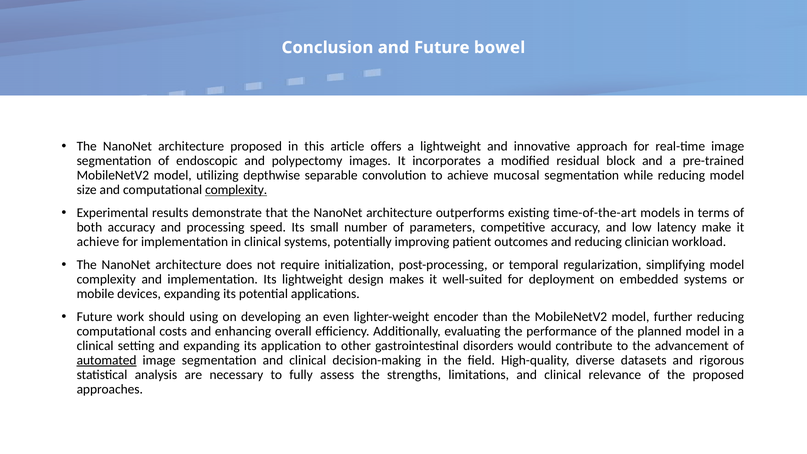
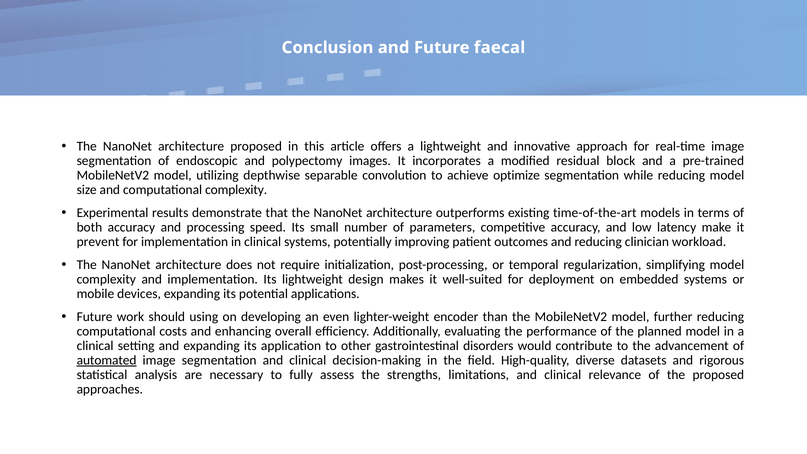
bowel: bowel -> faecal
mucosal: mucosal -> optimize
complexity at (236, 190) underline: present -> none
achieve at (98, 242): achieve -> prevent
